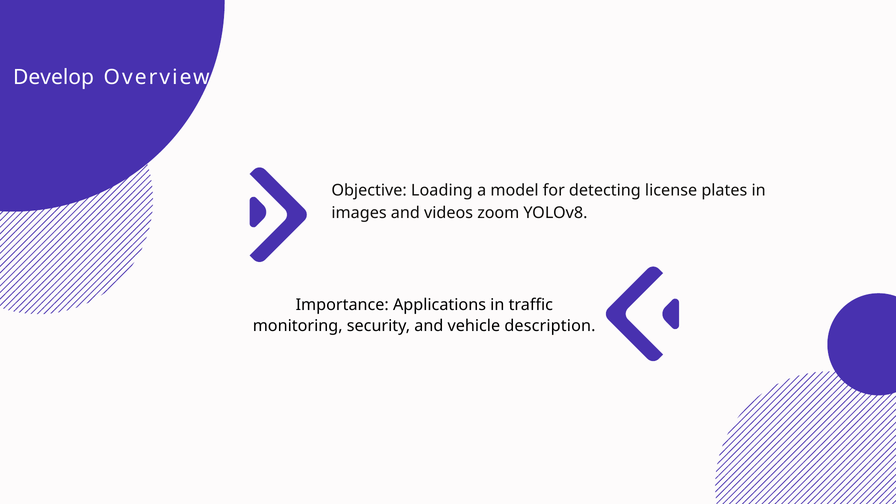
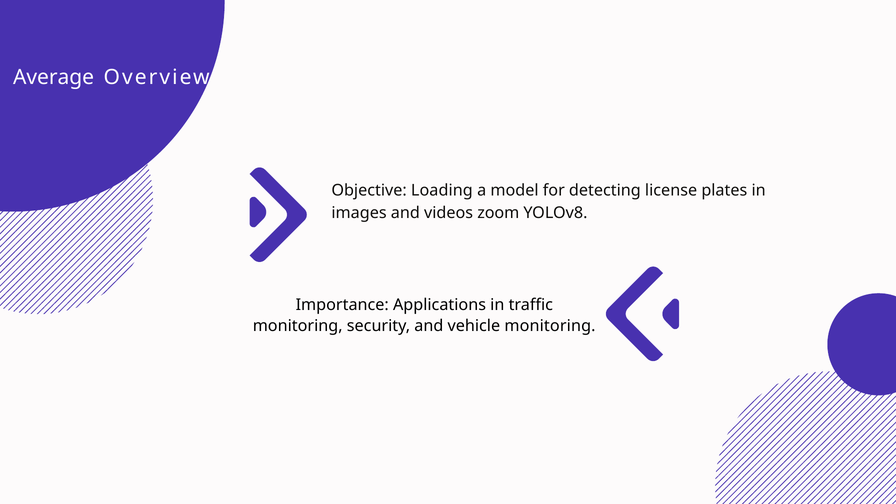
Develop: Develop -> Average
vehicle description: description -> monitoring
